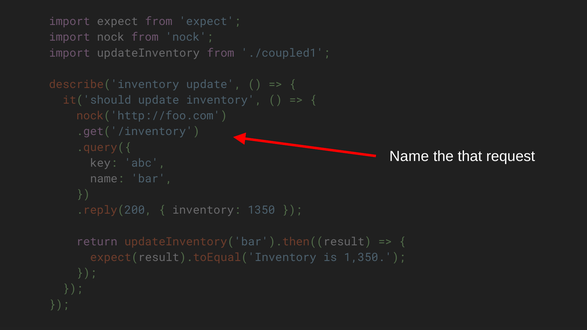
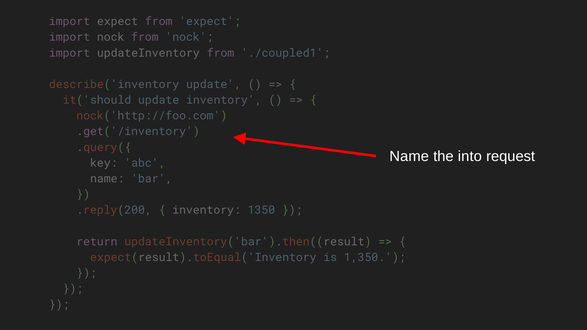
that: that -> into
